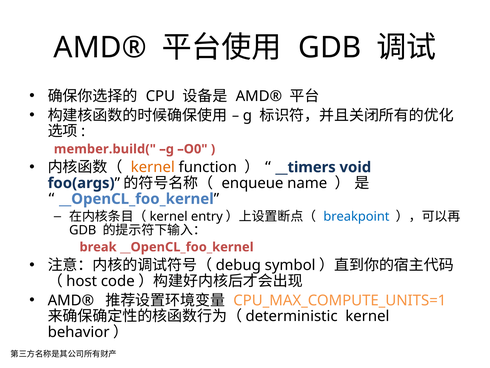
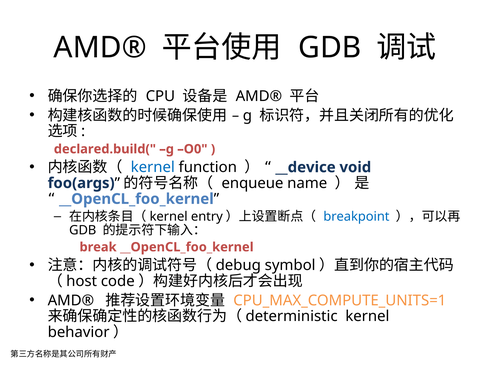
member.build(: member.build( -> declared.build(
kernel at (153, 167) colour: orange -> blue
__timers: __timers -> __device
